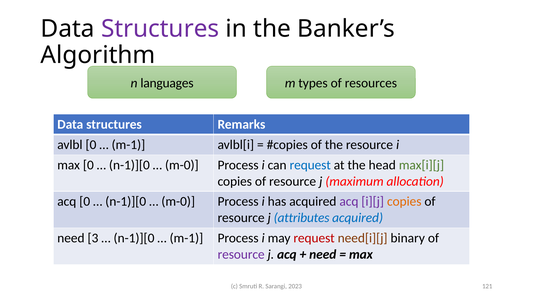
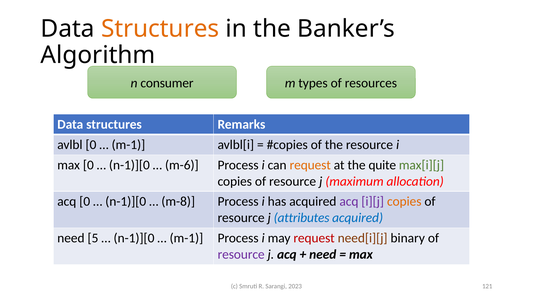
Structures at (160, 29) colour: purple -> orange
languages: languages -> consumer
m-0 at (182, 165): m-0 -> m-6
request at (310, 165) colour: blue -> orange
head: head -> quite
m-0 at (178, 201): m-0 -> m-8
3: 3 -> 5
